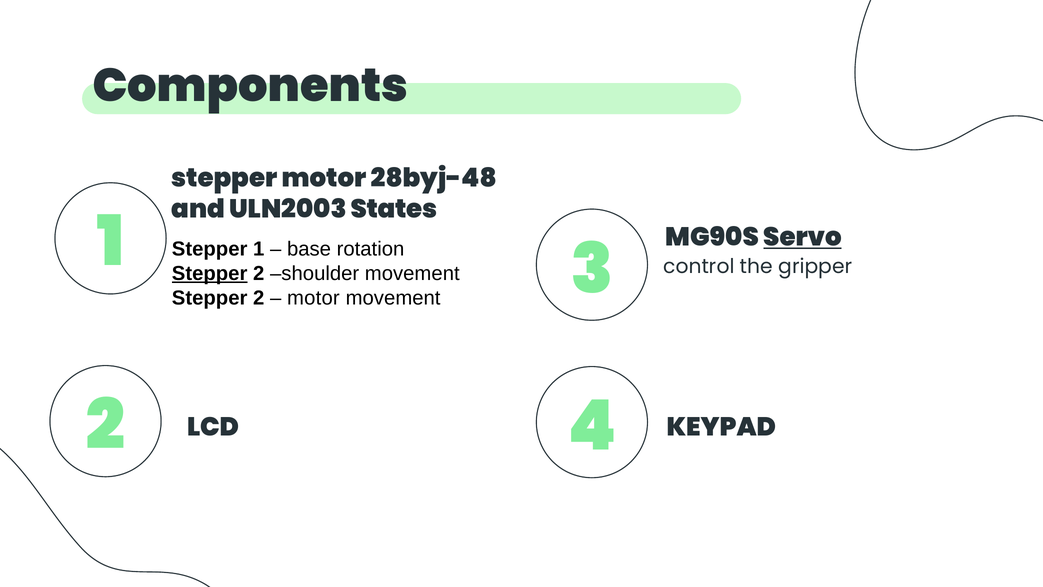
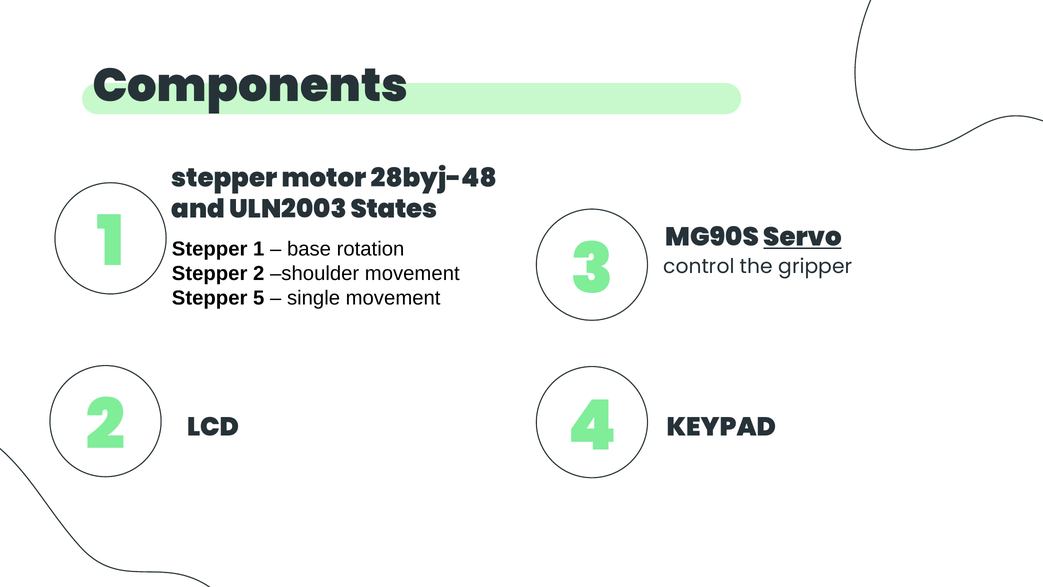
Stepper at (210, 273) underline: present -> none
2 at (259, 298): 2 -> 5
motor at (313, 298): motor -> single
